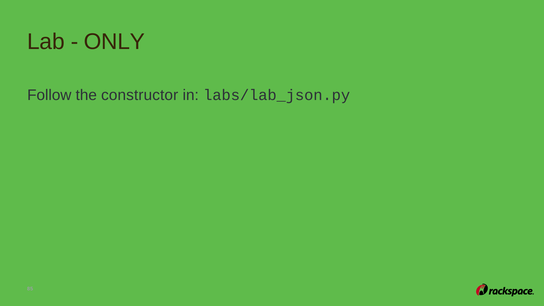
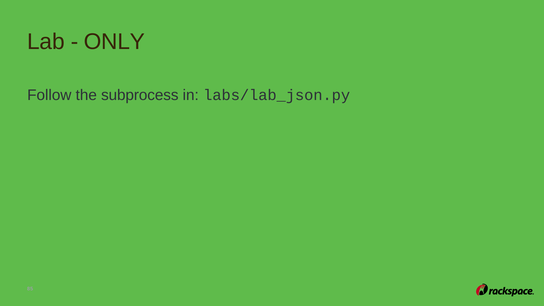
constructor: constructor -> subprocess
